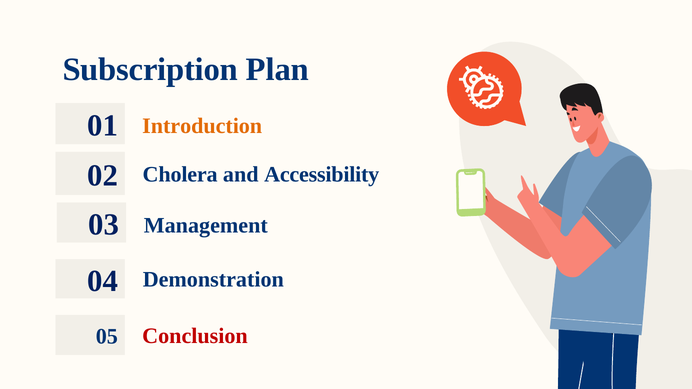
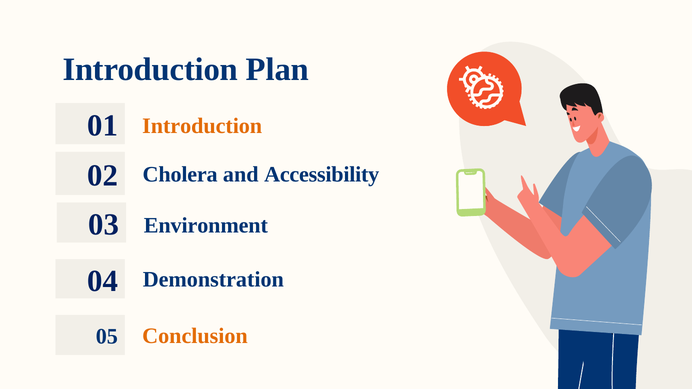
Subscription at (150, 70): Subscription -> Introduction
Management: Management -> Environment
Conclusion colour: red -> orange
